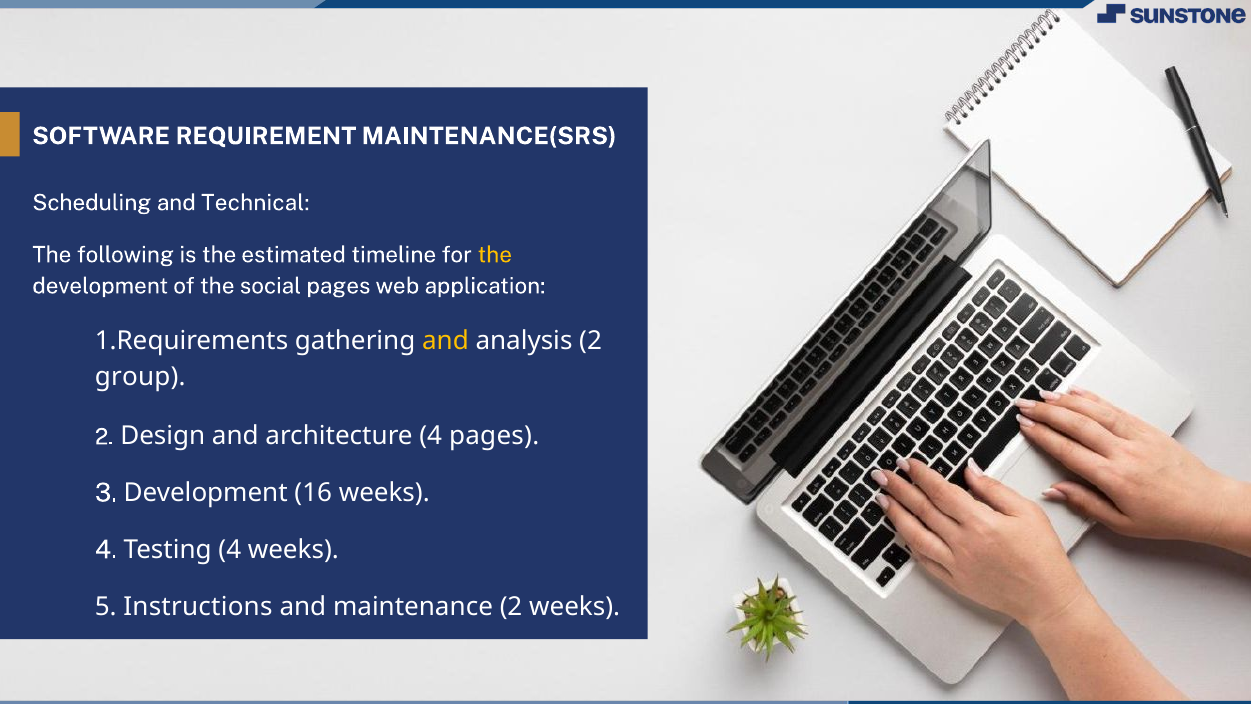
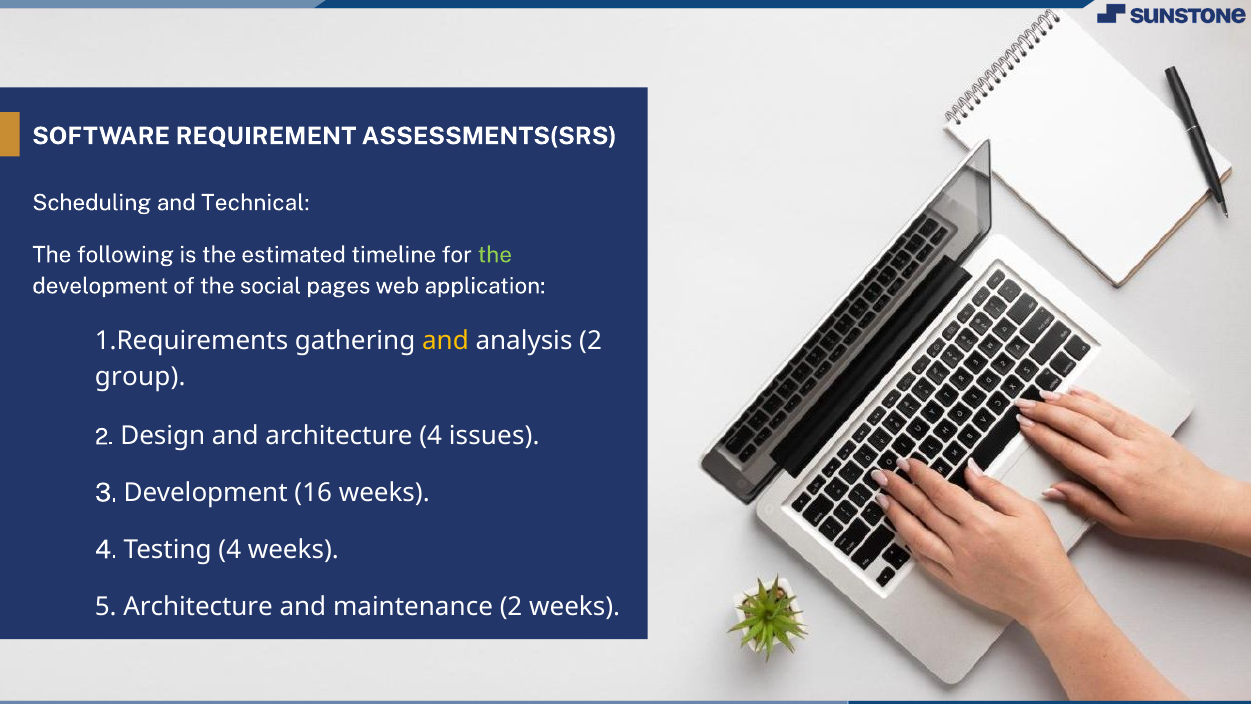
MAINTENANCE(SRS: MAINTENANCE(SRS -> ASSESSMENTS(SRS
the at (495, 255) colour: yellow -> light green
4 pages: pages -> issues
5 Instructions: Instructions -> Architecture
